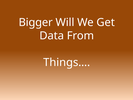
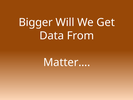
Things…: Things… -> Matter…
